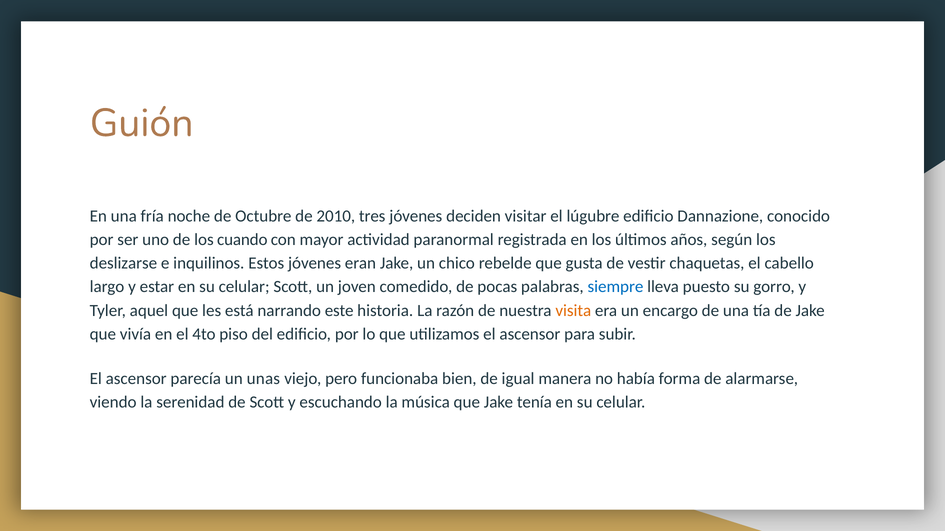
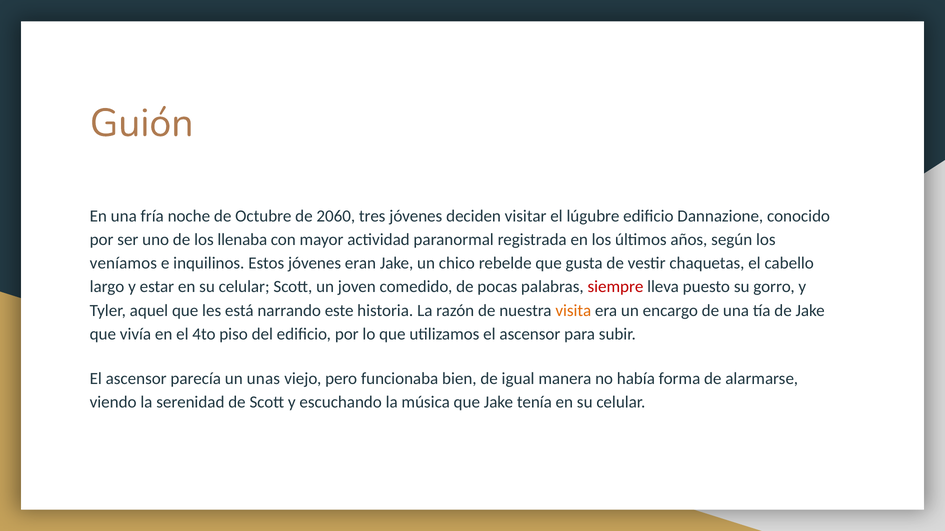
2010: 2010 -> 2060
cuando: cuando -> llenaba
deslizarse: deslizarse -> veníamos
siempre colour: blue -> red
